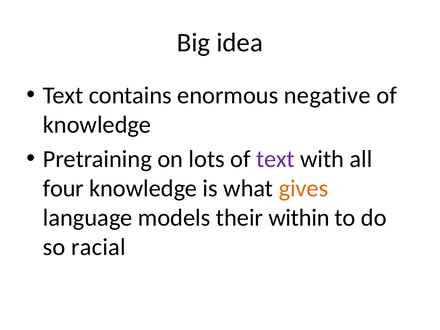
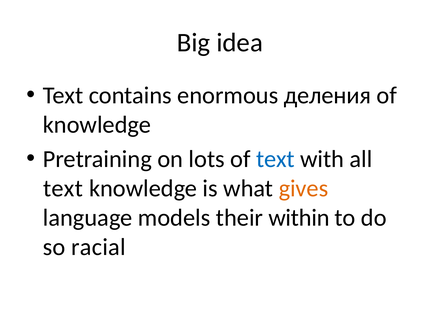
negative: negative -> деления
text at (275, 159) colour: purple -> blue
four at (63, 188): four -> text
